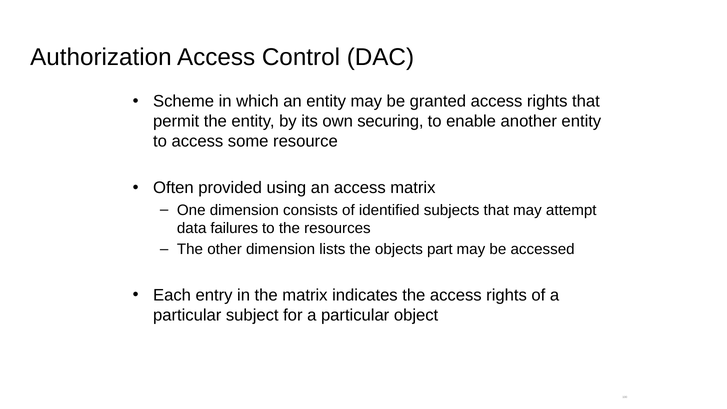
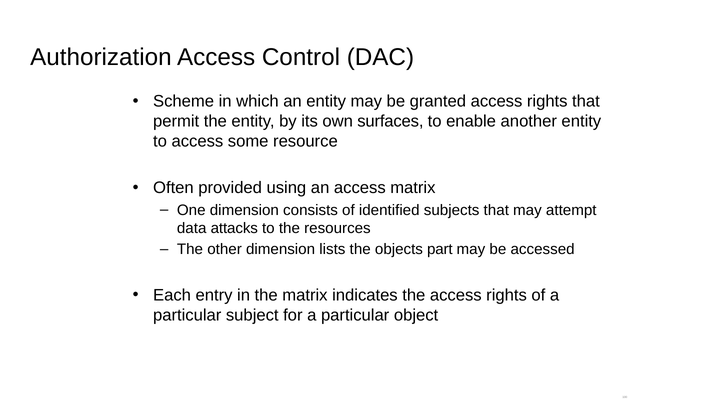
securing: securing -> surfaces
failures: failures -> attacks
